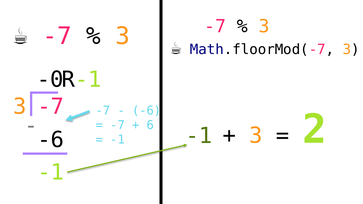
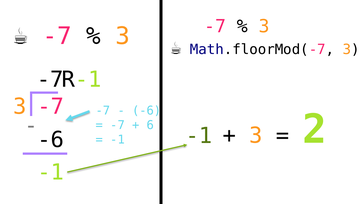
-0 at (50, 80): -0 -> -7
